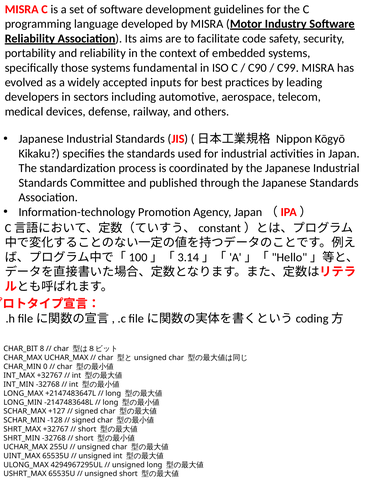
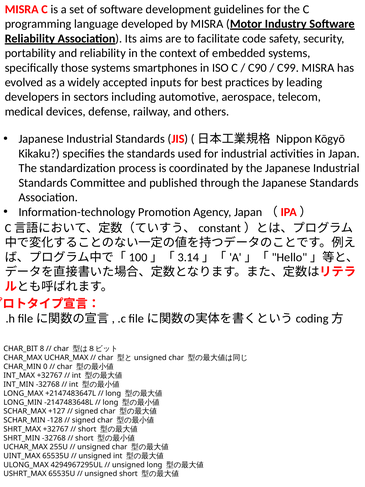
fundamental: fundamental -> smartphones
